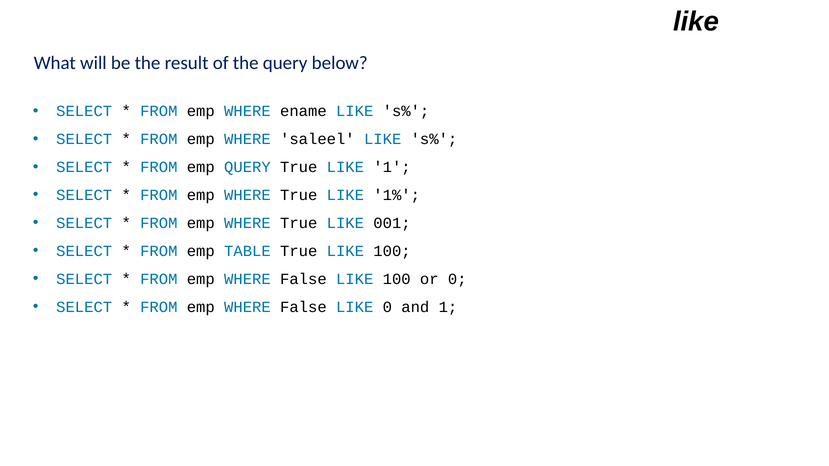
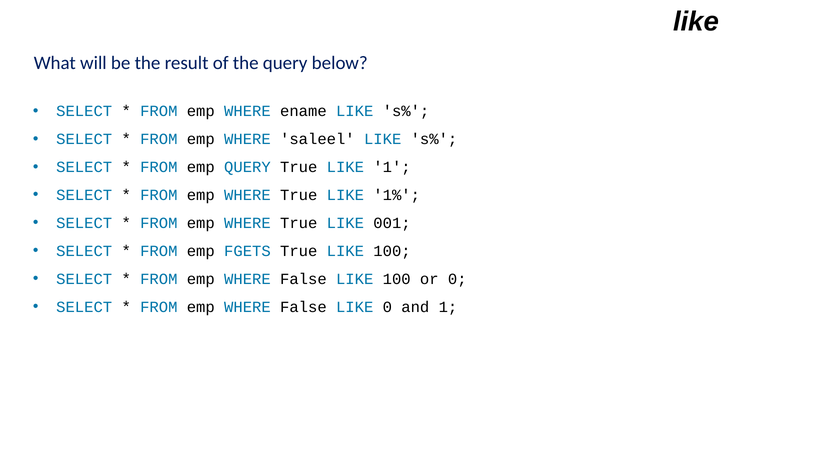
TABLE: TABLE -> FGETS
